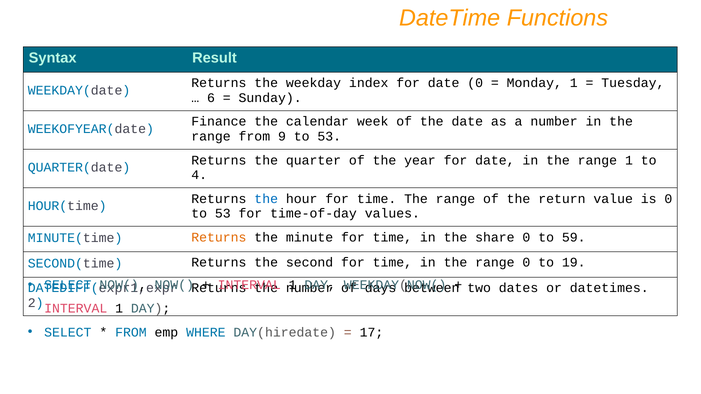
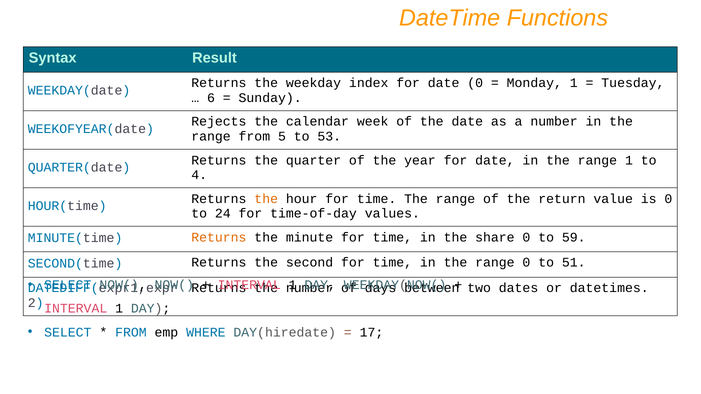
Finance: Finance -> Rejects
9: 9 -> 5
the at (266, 199) colour: blue -> orange
53 at (223, 214): 53 -> 24
19: 19 -> 51
